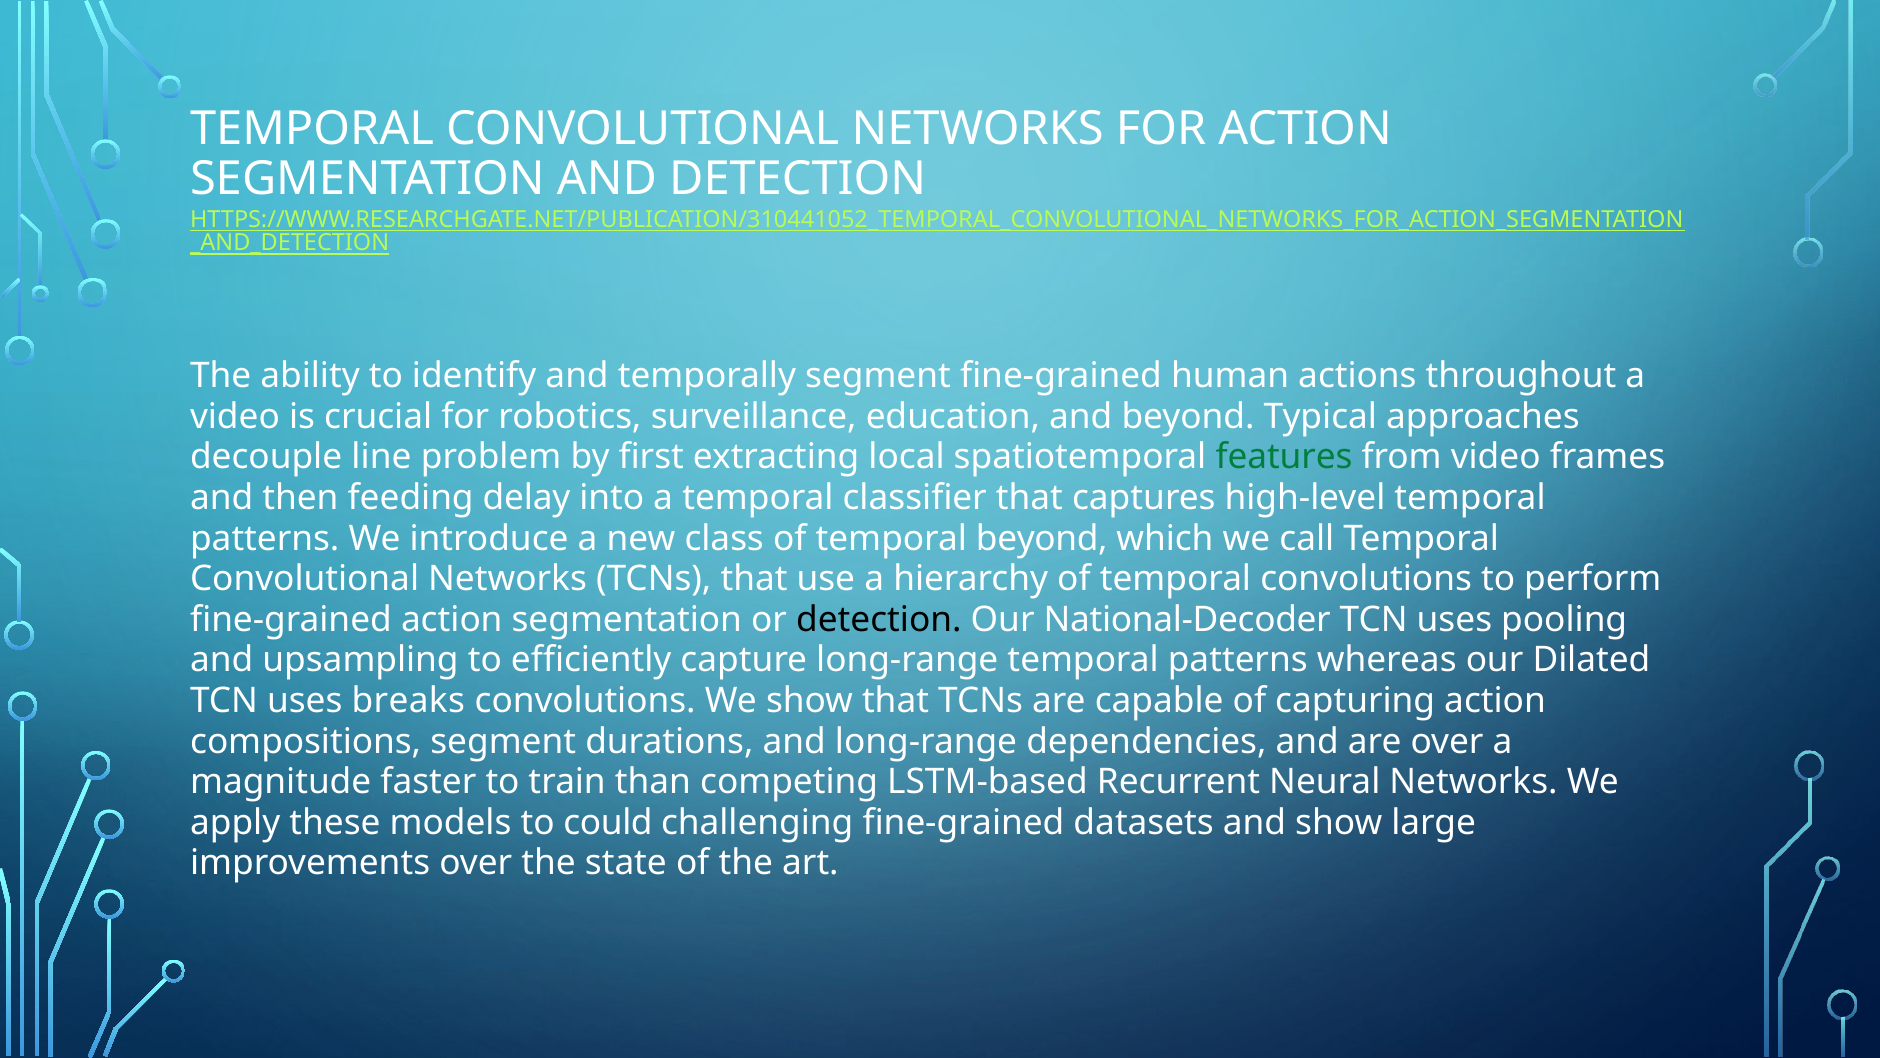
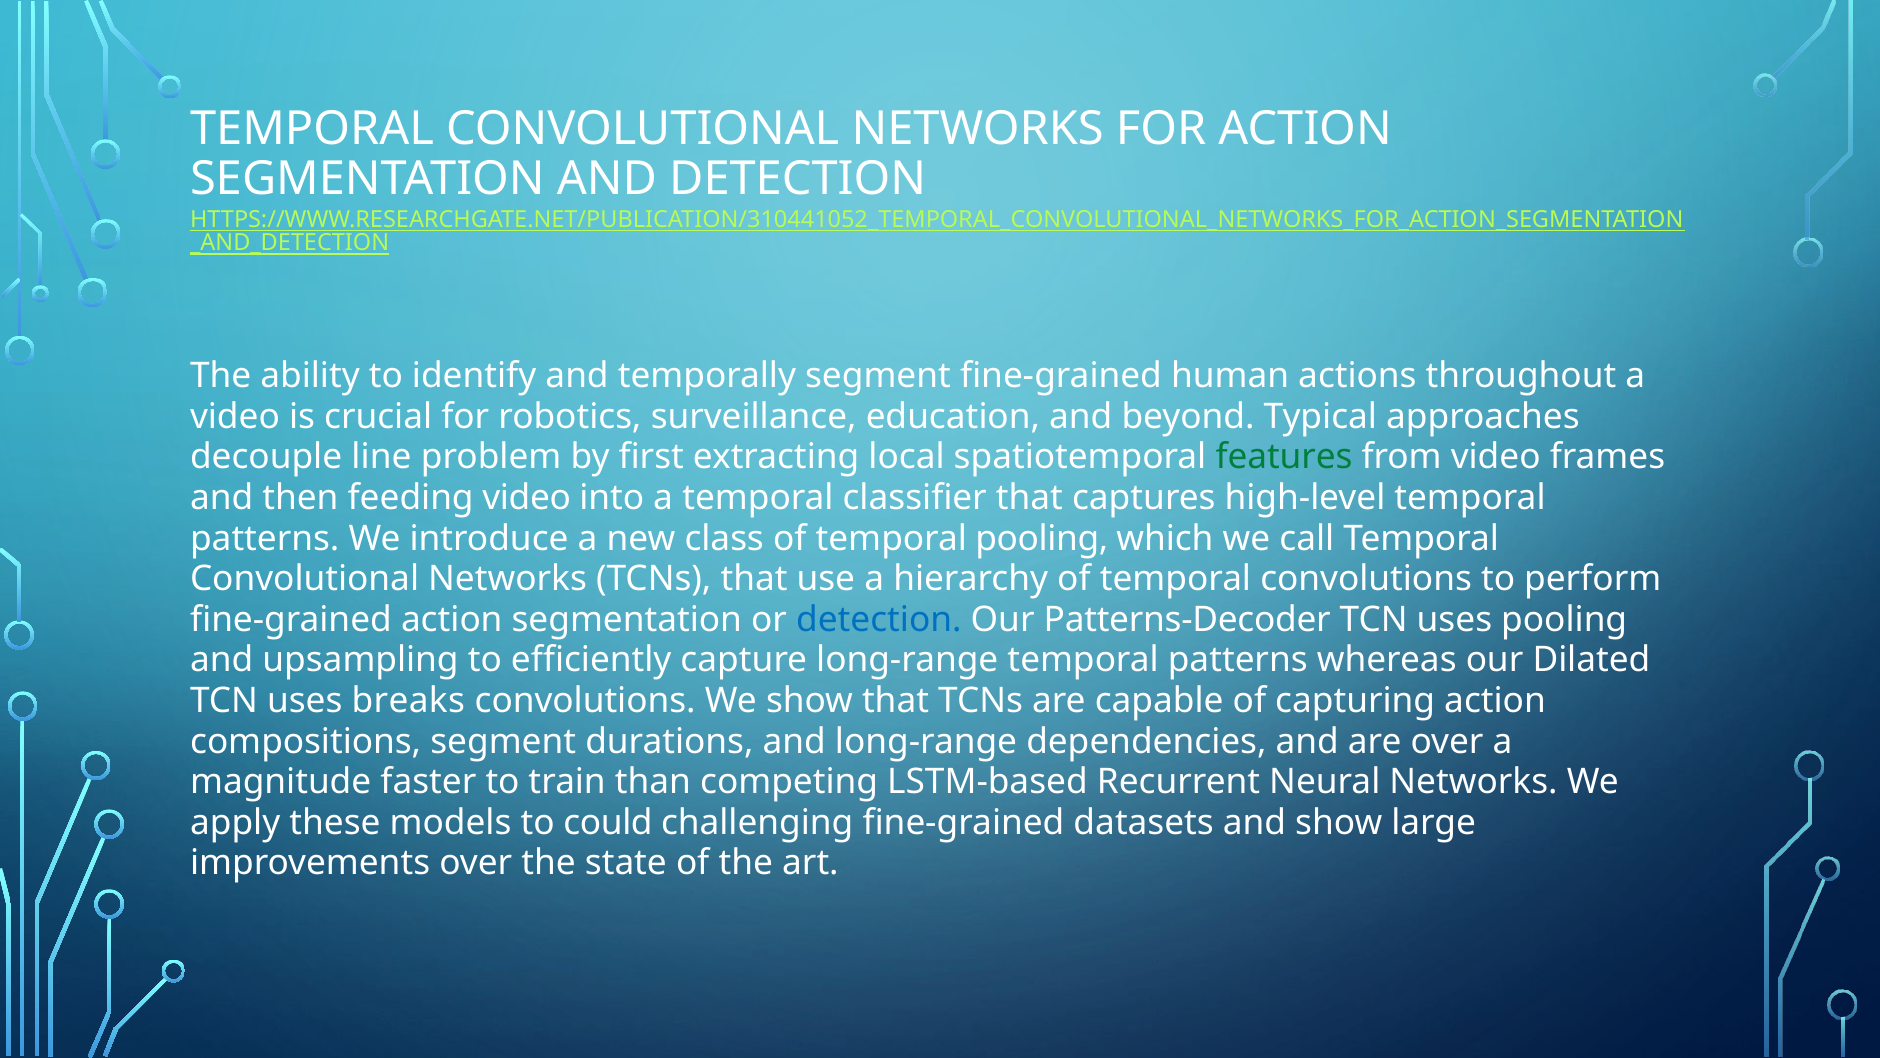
feeding delay: delay -> video
temporal beyond: beyond -> pooling
detection at (879, 619) colour: black -> blue
National-Decoder: National-Decoder -> Patterns-Decoder
